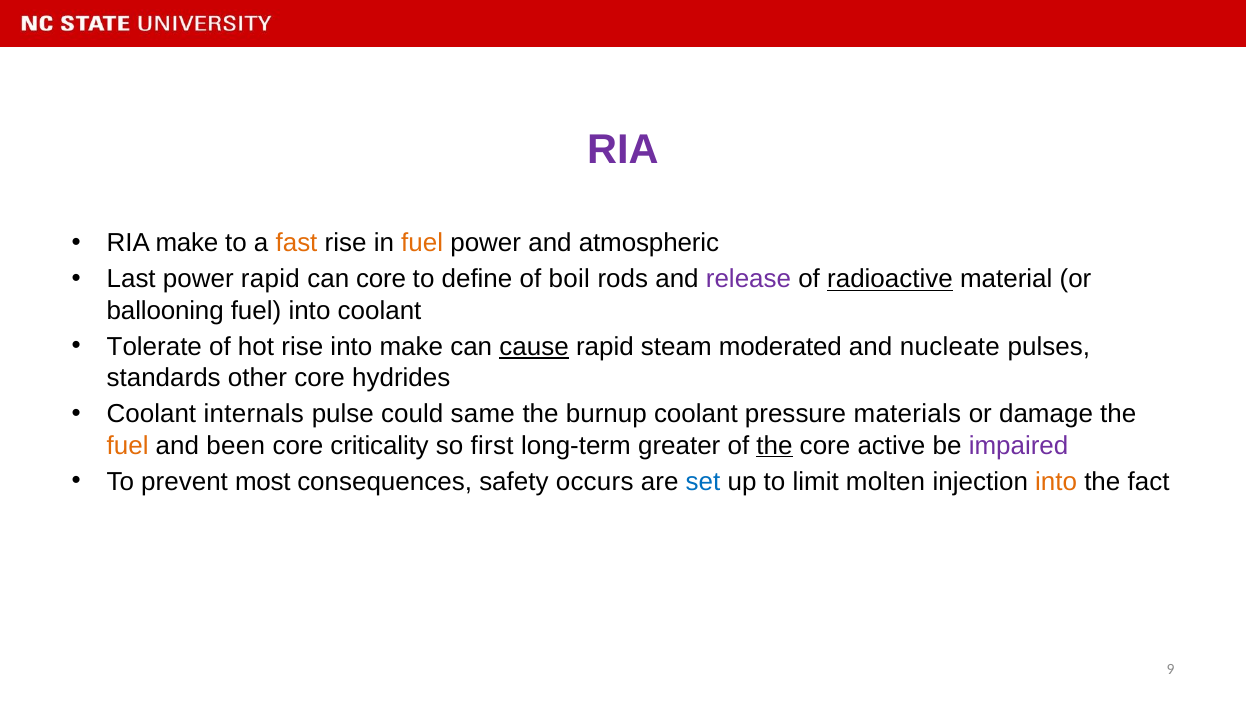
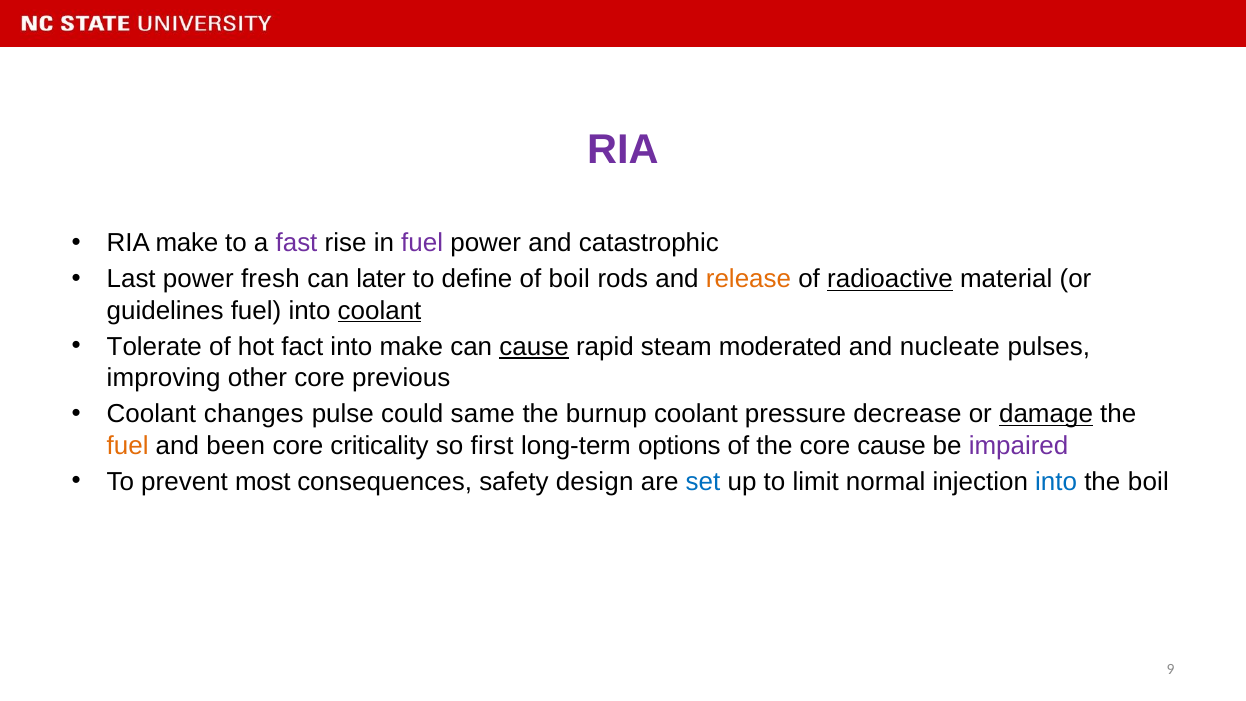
fast colour: orange -> purple
fuel at (422, 243) colour: orange -> purple
atmospheric: atmospheric -> catastrophic
power rapid: rapid -> fresh
can core: core -> later
release colour: purple -> orange
ballooning: ballooning -> guidelines
coolant at (380, 310) underline: none -> present
hot rise: rise -> fact
standards: standards -> improving
hydrides: hydrides -> previous
internals: internals -> changes
materials: materials -> decrease
damage underline: none -> present
greater: greater -> options
the at (775, 445) underline: present -> none
core active: active -> cause
occurs: occurs -> design
molten: molten -> normal
into at (1056, 482) colour: orange -> blue
the fact: fact -> boil
